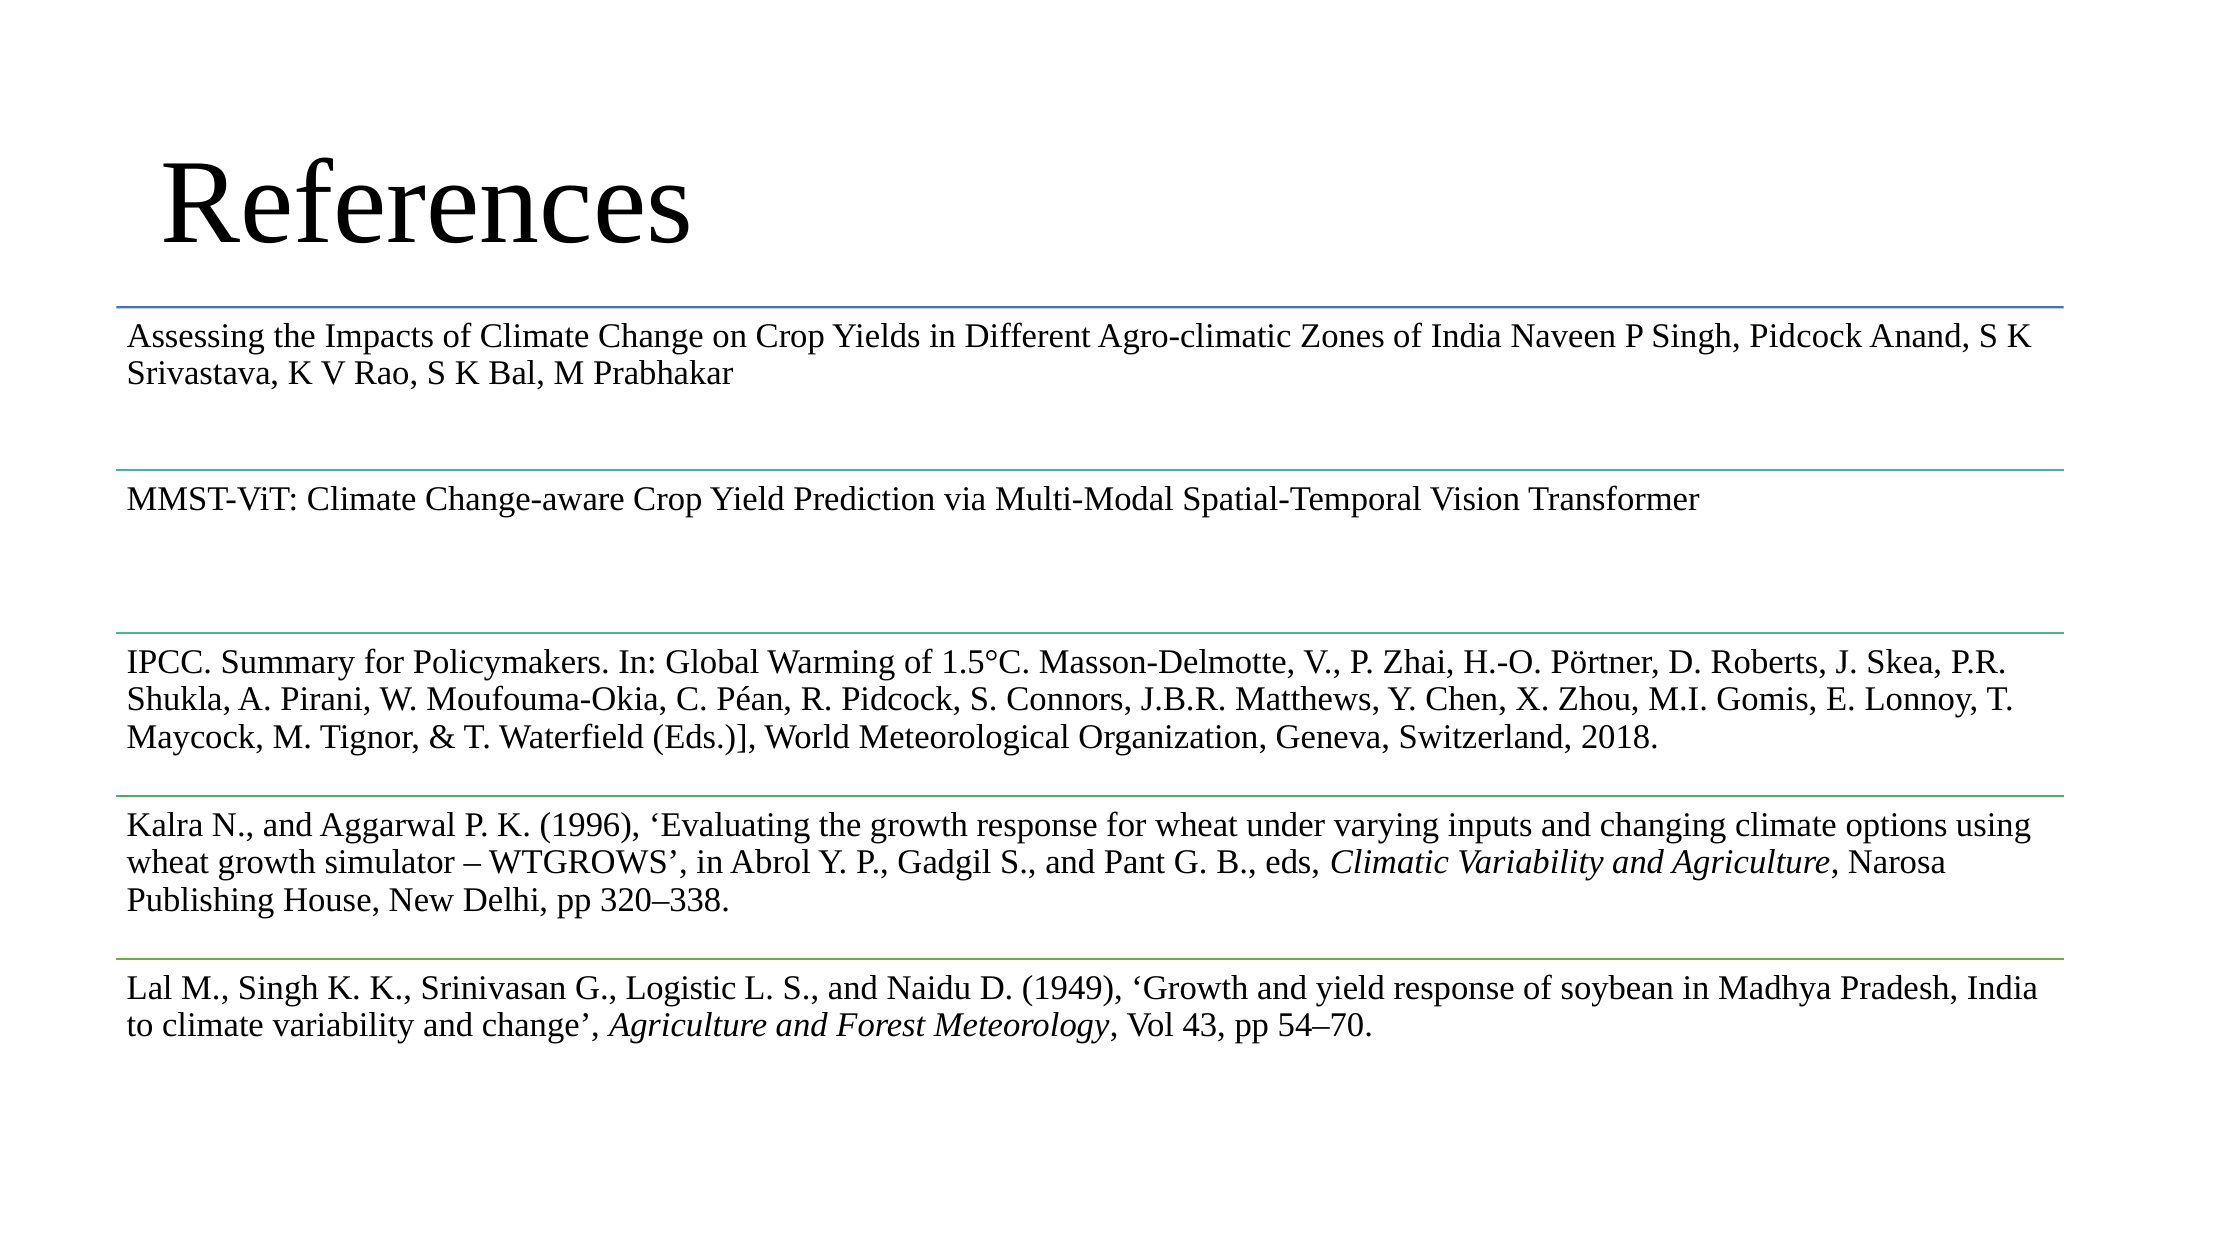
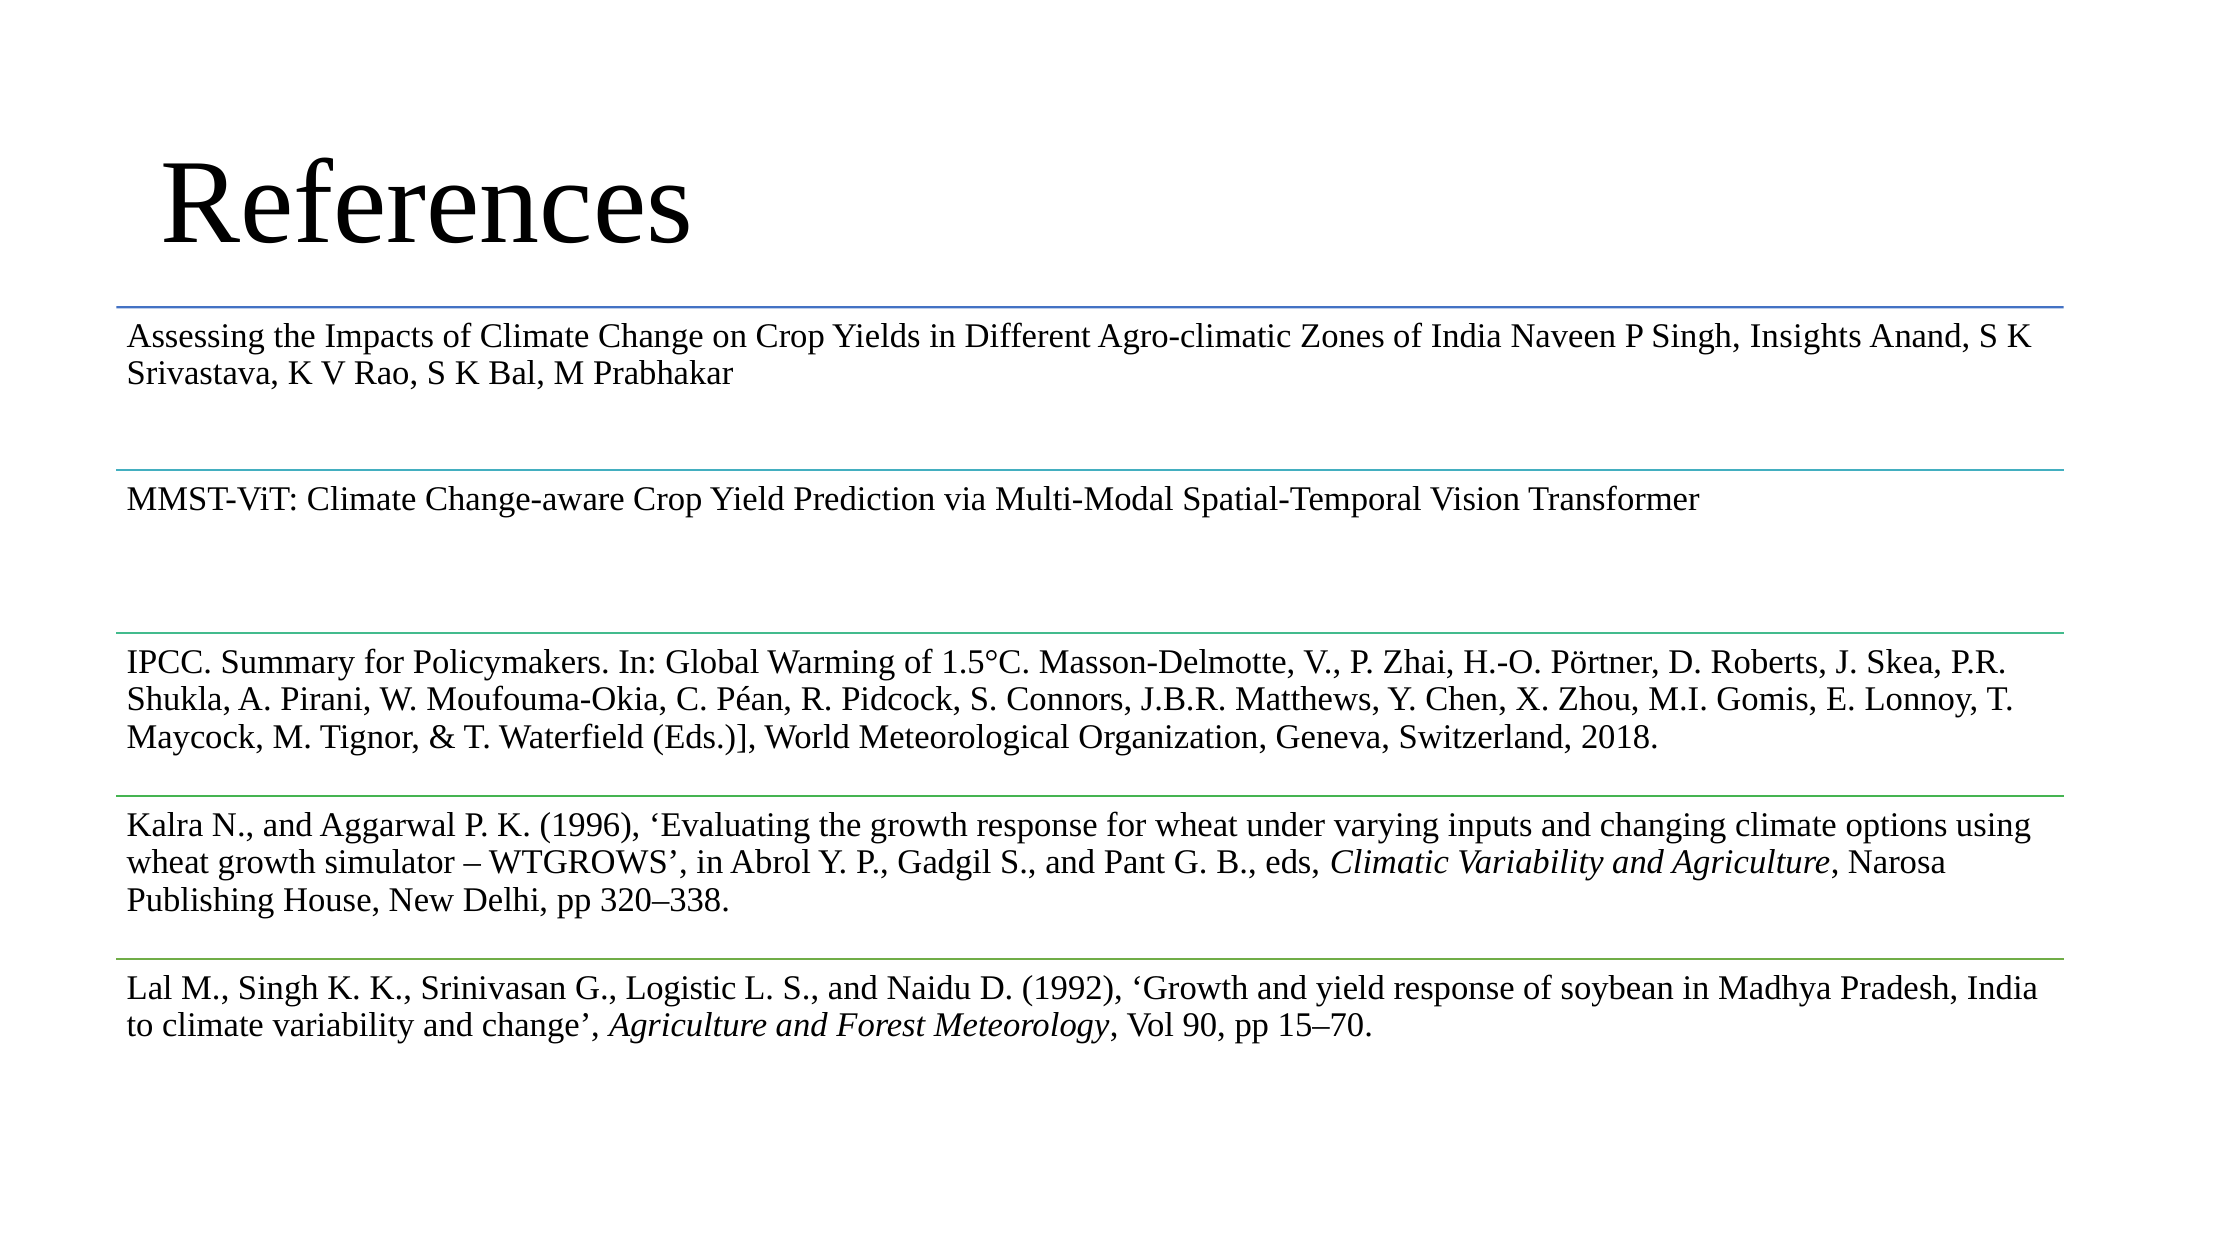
Singh Pidcock: Pidcock -> Insights
1949: 1949 -> 1992
43: 43 -> 90
54–70: 54–70 -> 15–70
